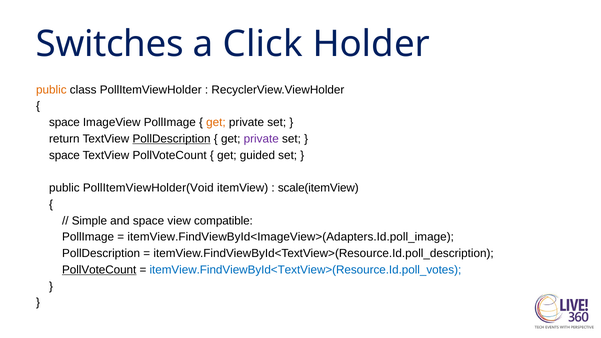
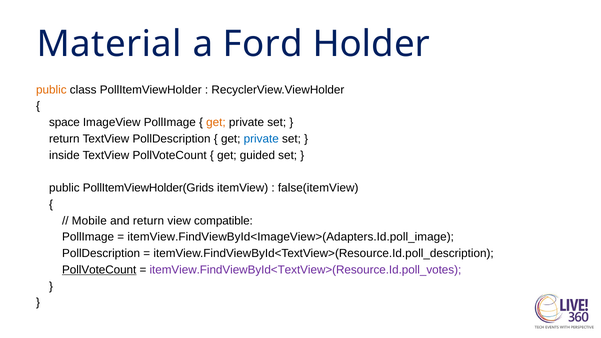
Switches: Switches -> Material
Click: Click -> Ford
PollDescription at (172, 139) underline: present -> none
private at (261, 139) colour: purple -> blue
space at (64, 155): space -> inside
PollItemViewHolder(Void: PollItemViewHolder(Void -> PollItemViewHolder(Grids
scale(itemView: scale(itemView -> false(itemView
Simple: Simple -> Mobile
and space: space -> return
itemView.FindViewById<TextView>(Resource.Id.poll_votes colour: blue -> purple
